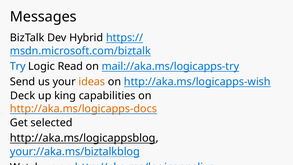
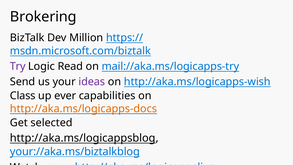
Messages: Messages -> Brokering
Hybrid: Hybrid -> Million
Try colour: blue -> purple
ideas colour: orange -> purple
Deck: Deck -> Class
king: king -> ever
